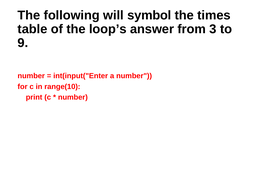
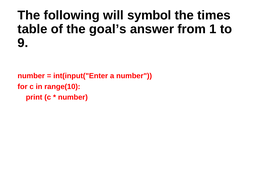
loop’s: loop’s -> goal’s
3: 3 -> 1
